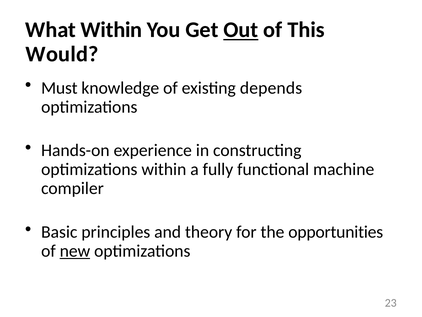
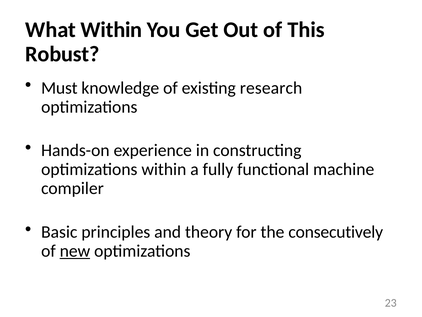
Out underline: present -> none
Would: Would -> Robust
depends: depends -> research
opportunities: opportunities -> consecutively
